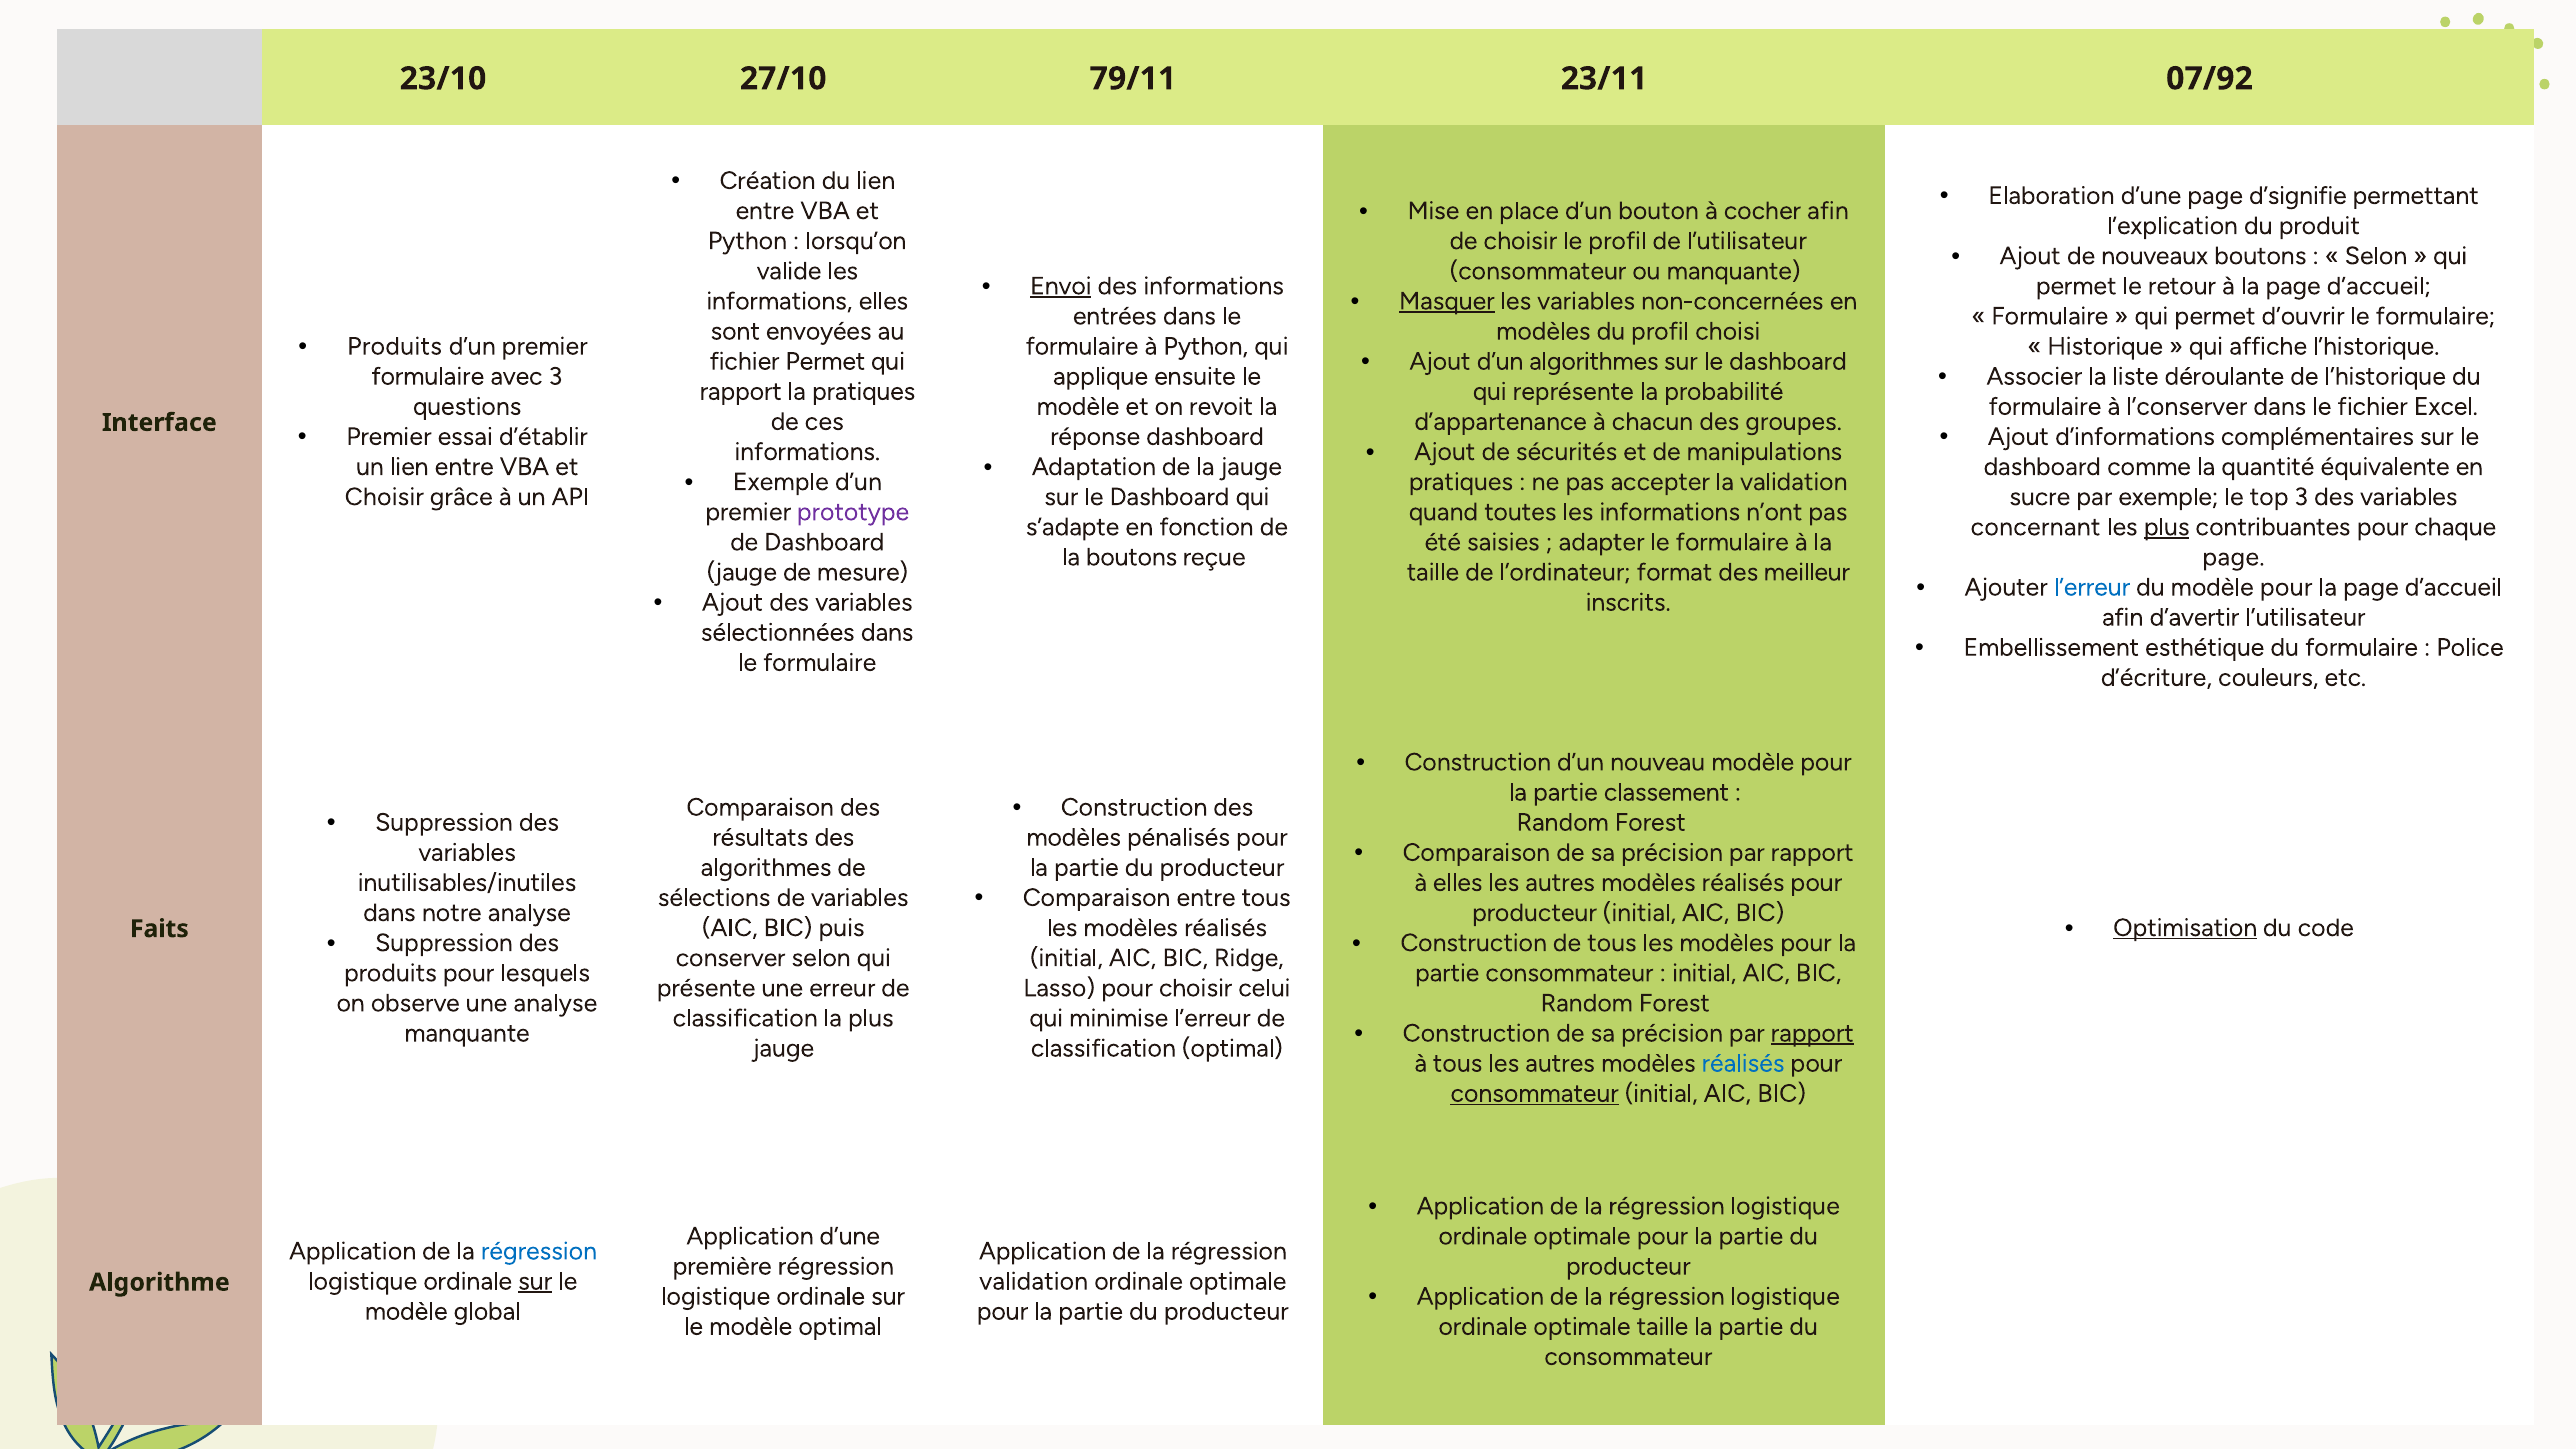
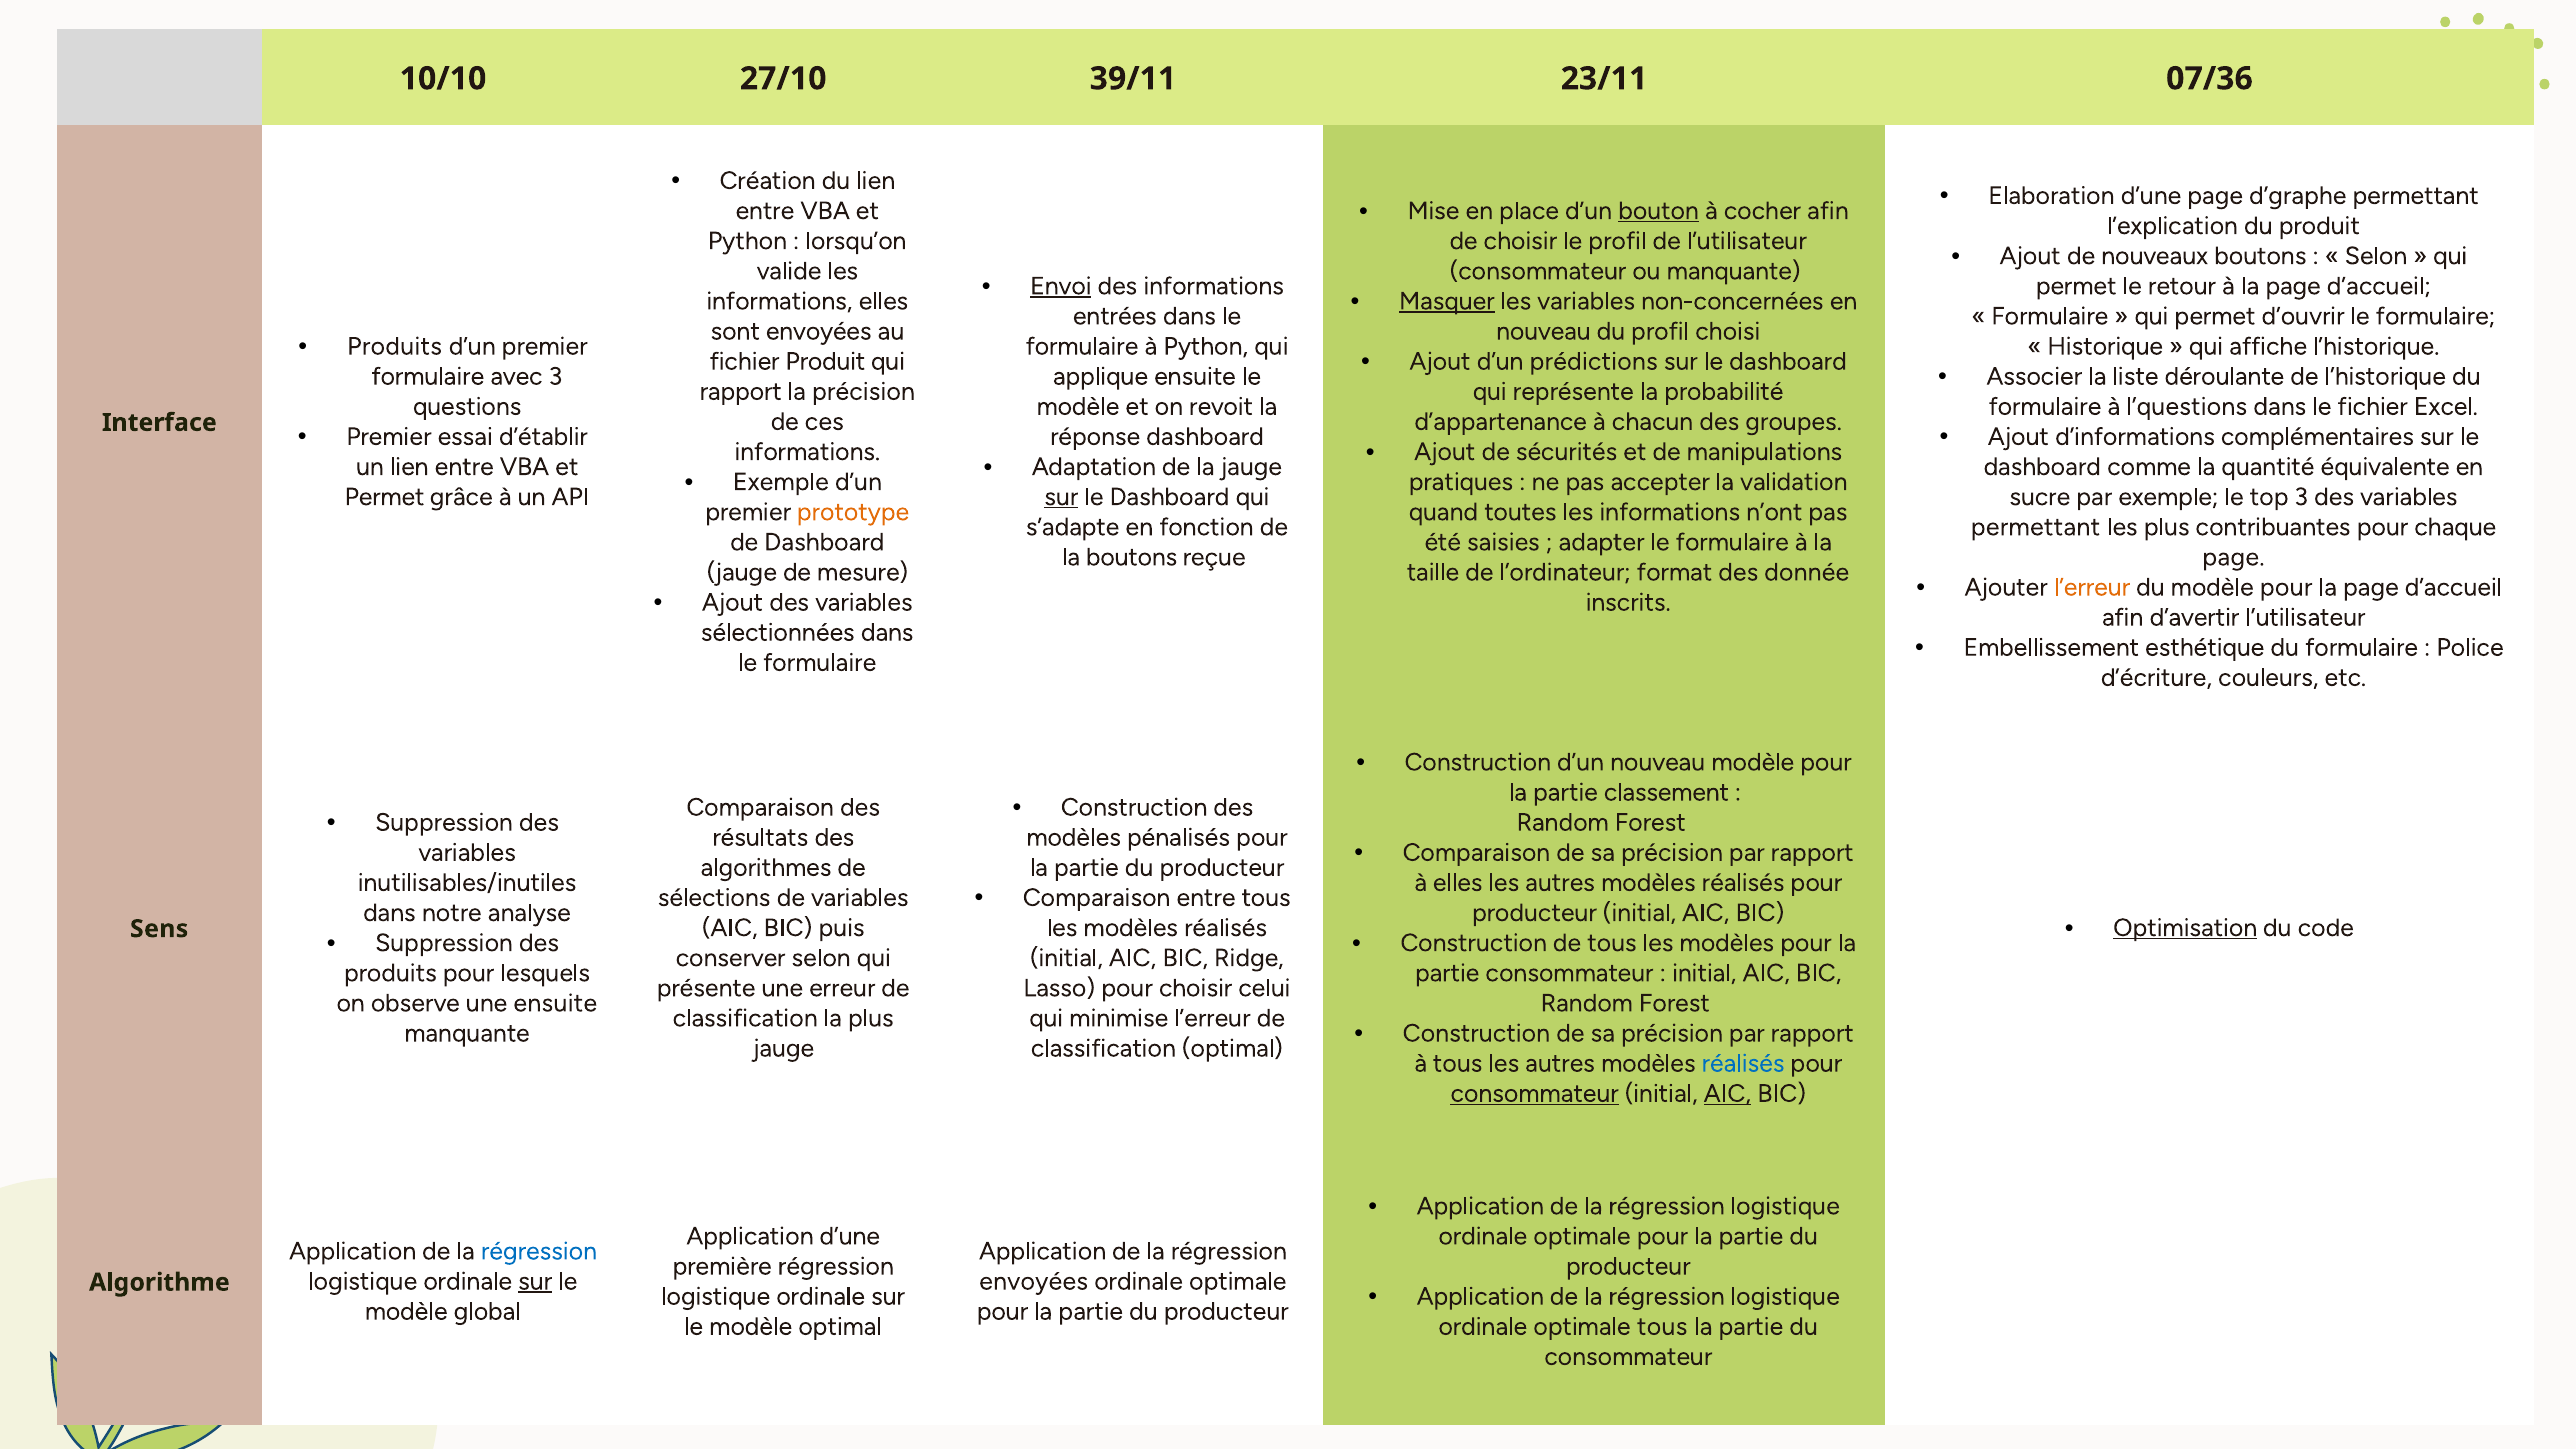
23/10: 23/10 -> 10/10
79/11: 79/11 -> 39/11
07/92: 07/92 -> 07/36
d’signifie: d’signifie -> d’graphe
bouton underline: none -> present
modèles at (1543, 331): modèles -> nouveau
d’un algorithmes: algorithmes -> prédictions
fichier Permet: Permet -> Produit
la pratiques: pratiques -> précision
l’conserver: l’conserver -> l’questions
Choisir at (384, 497): Choisir -> Permet
sur at (1061, 497) underline: none -> present
prototype colour: purple -> orange
concernant at (2035, 527): concernant -> permettant
plus at (2167, 527) underline: present -> none
meilleur: meilleur -> donnée
l’erreur at (2092, 587) colour: blue -> orange
Faits: Faits -> Sens
une analyse: analyse -> ensuite
rapport at (1812, 1033) underline: present -> none
AIC at (1727, 1094) underline: none -> present
validation at (1034, 1281): validation -> envoyées
optimale taille: taille -> tous
